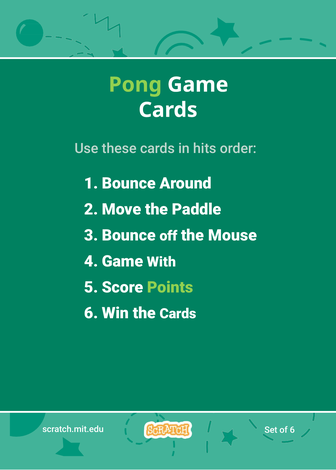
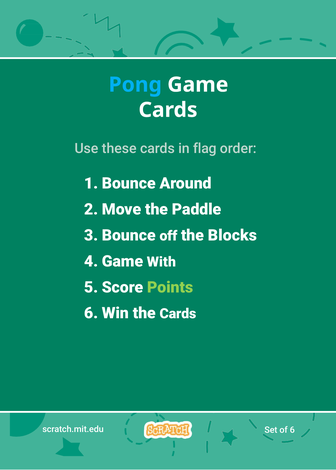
Pong colour: light green -> light blue
hits: hits -> flag
Mouse: Mouse -> Blocks
